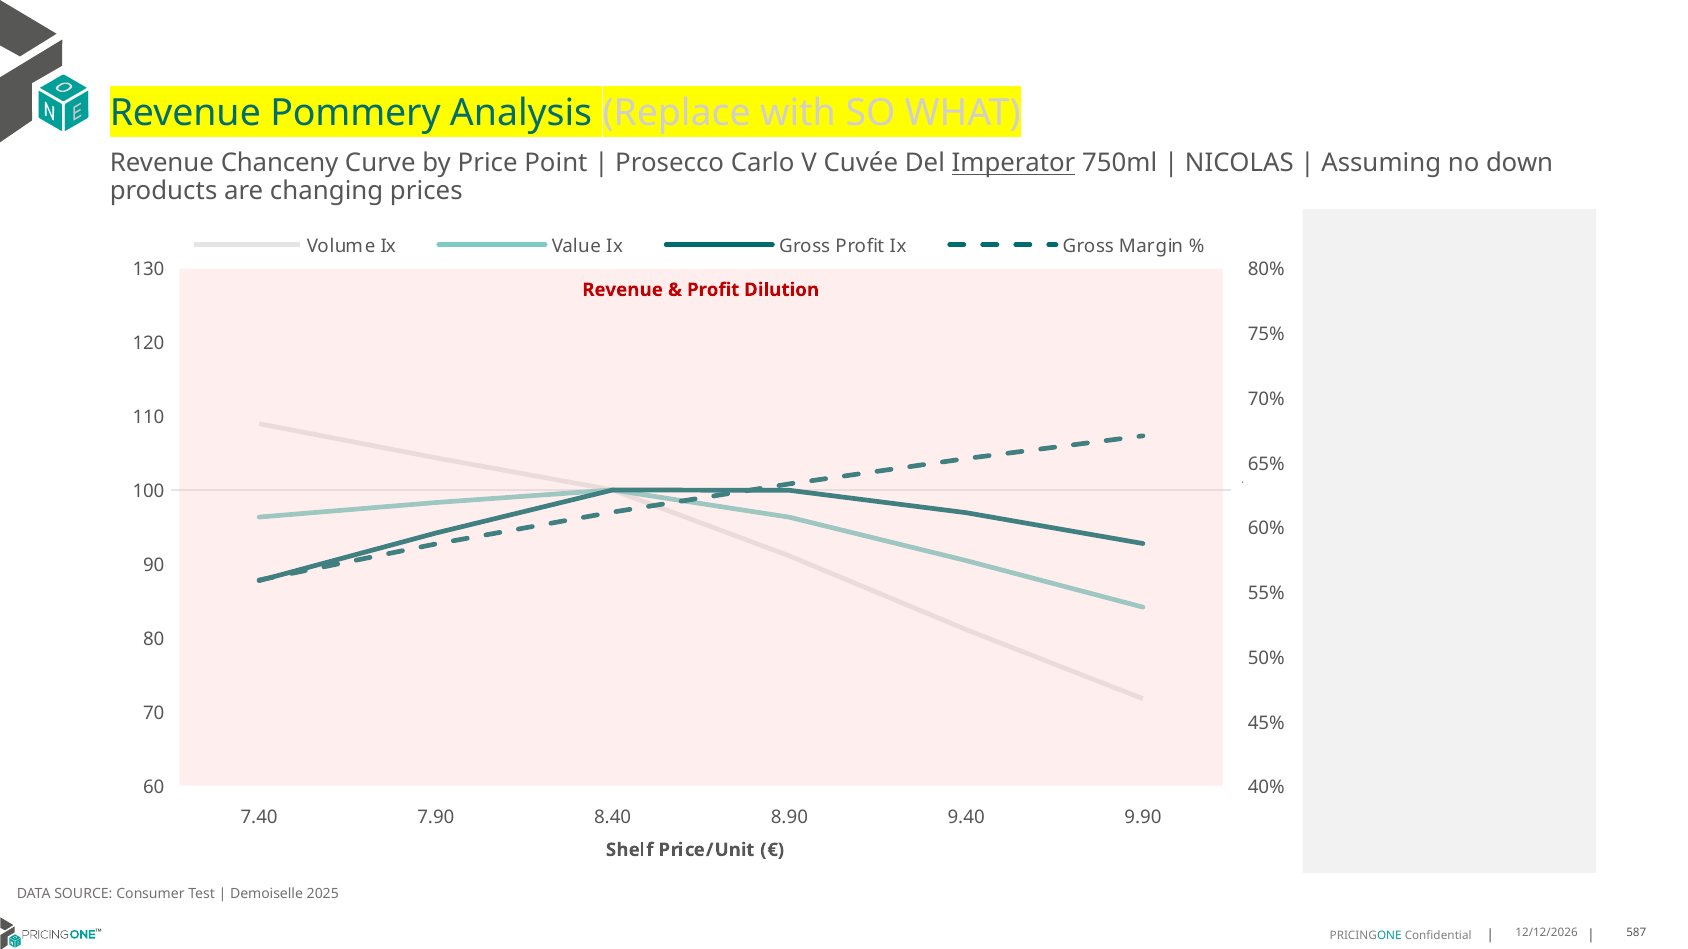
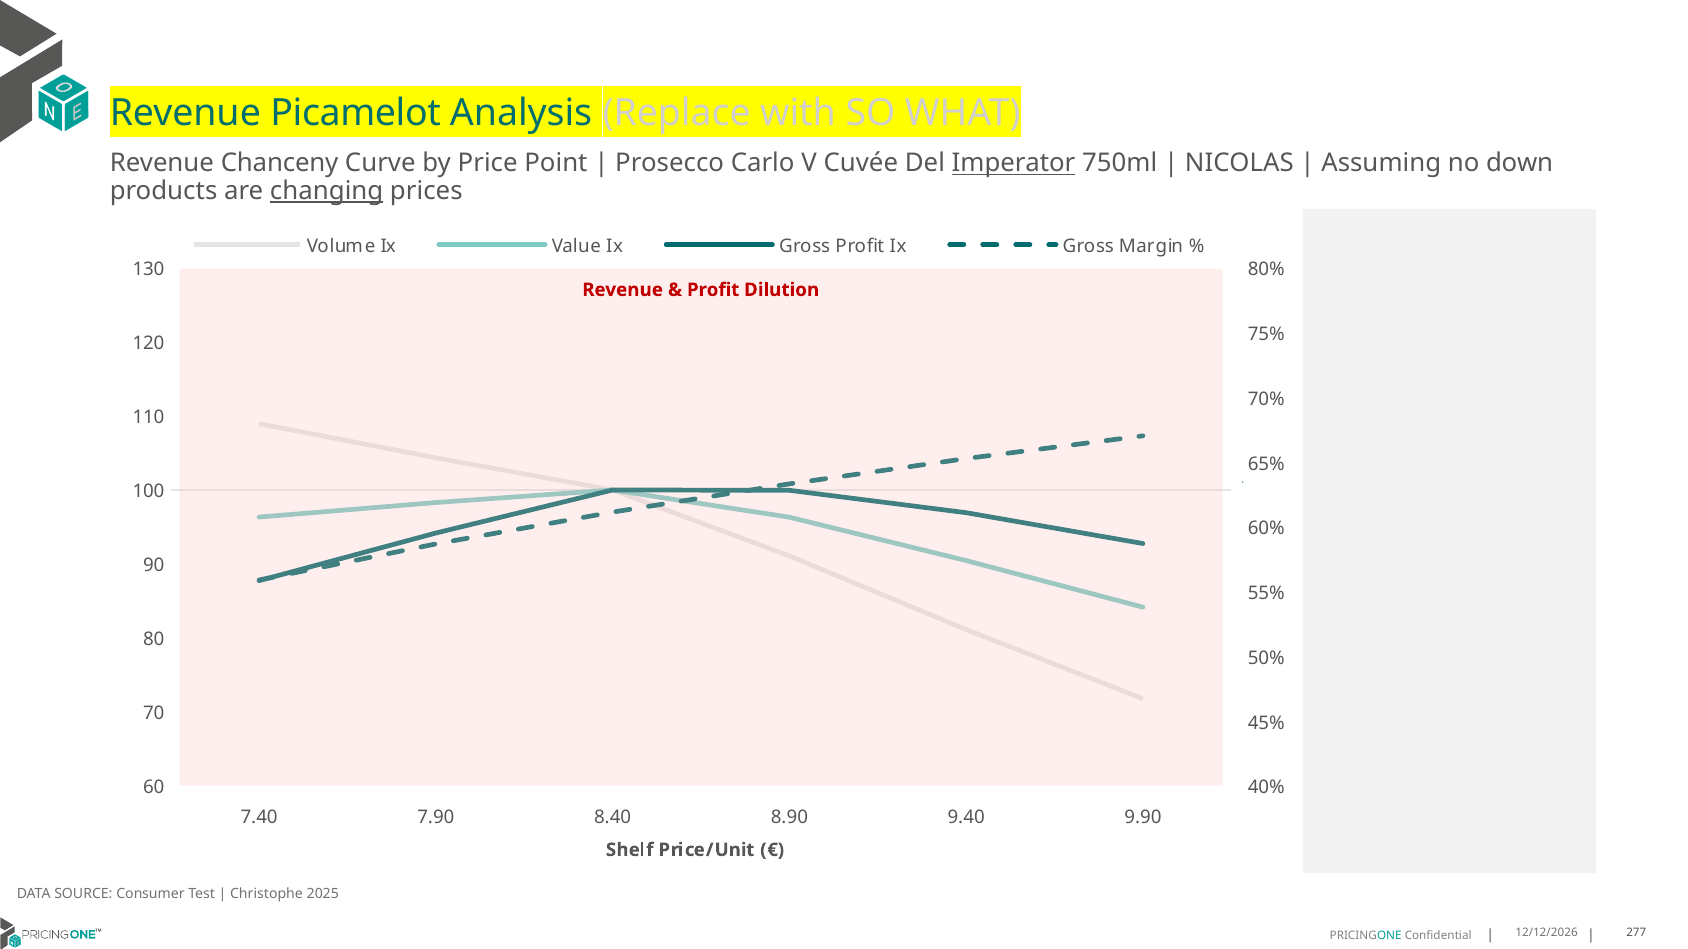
Pommery: Pommery -> Picamelot
changing underline: none -> present
Demoiselle: Demoiselle -> Christophe
587: 587 -> 277
